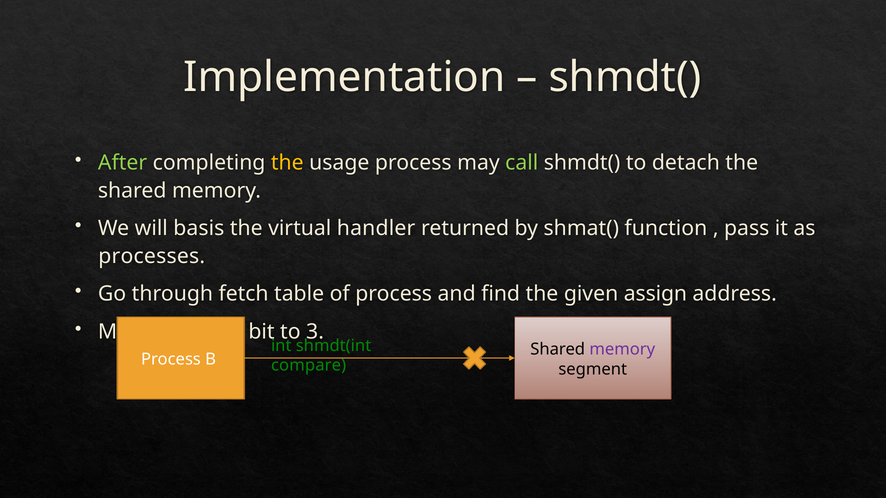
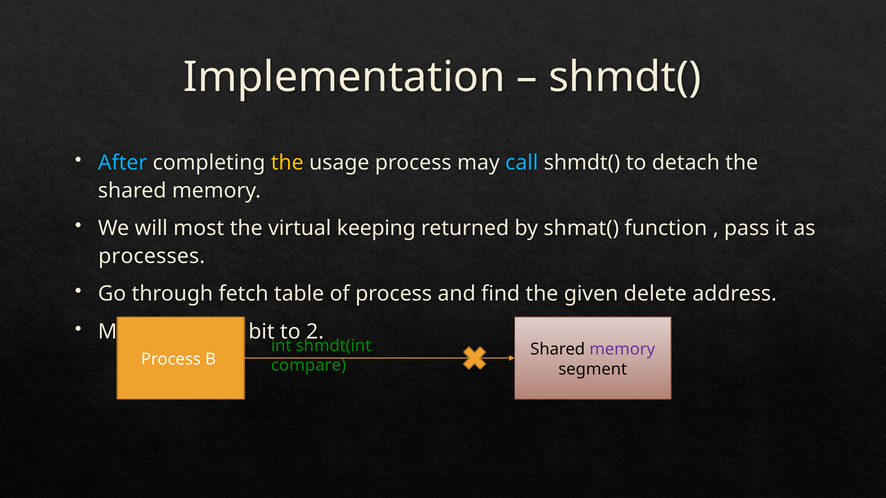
After colour: light green -> light blue
call colour: light green -> light blue
basis: basis -> most
handler: handler -> keeping
assign: assign -> delete
3: 3 -> 2
